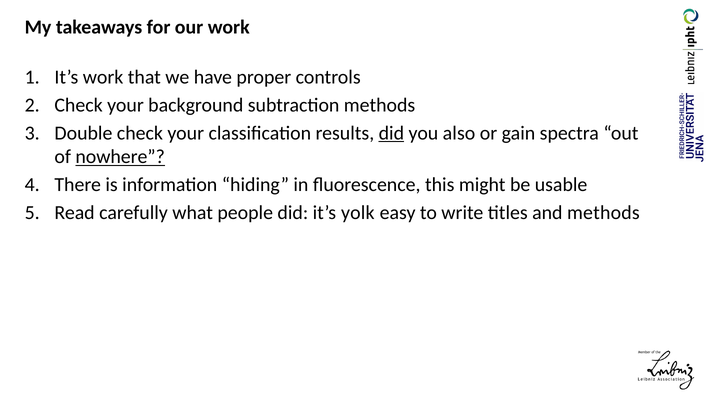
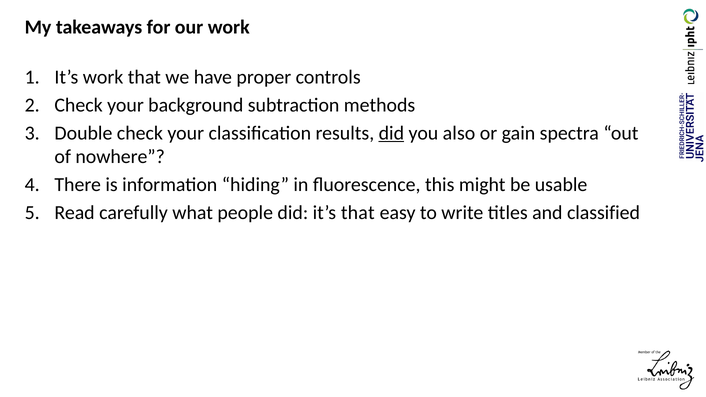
nowhere underline: present -> none
it’s yolk: yolk -> that
and methods: methods -> classified
